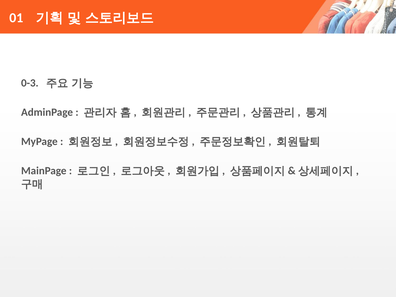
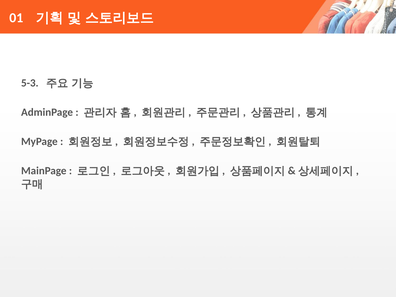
0-3: 0-3 -> 5-3
